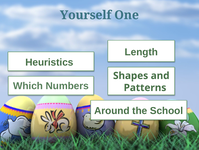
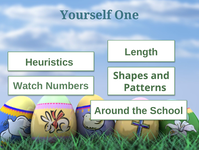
Which: Which -> Watch
